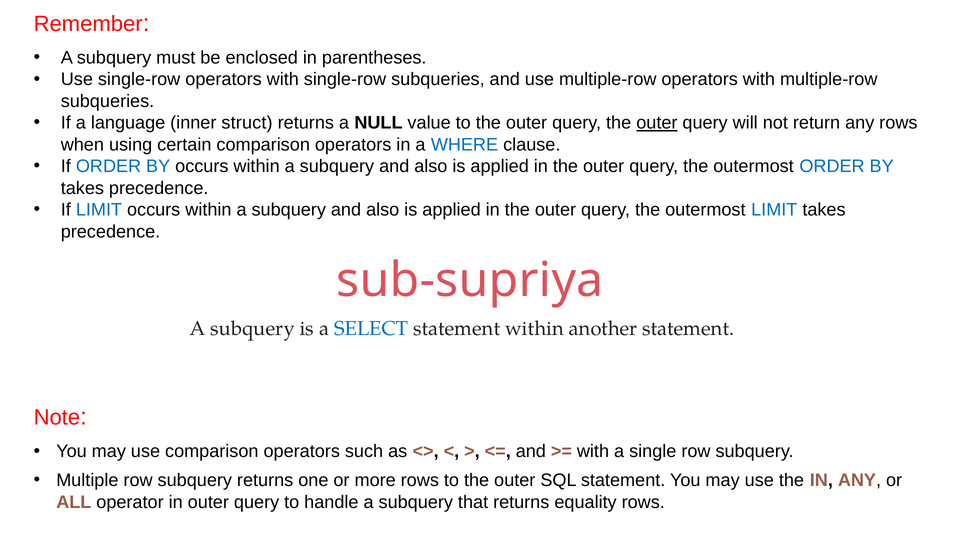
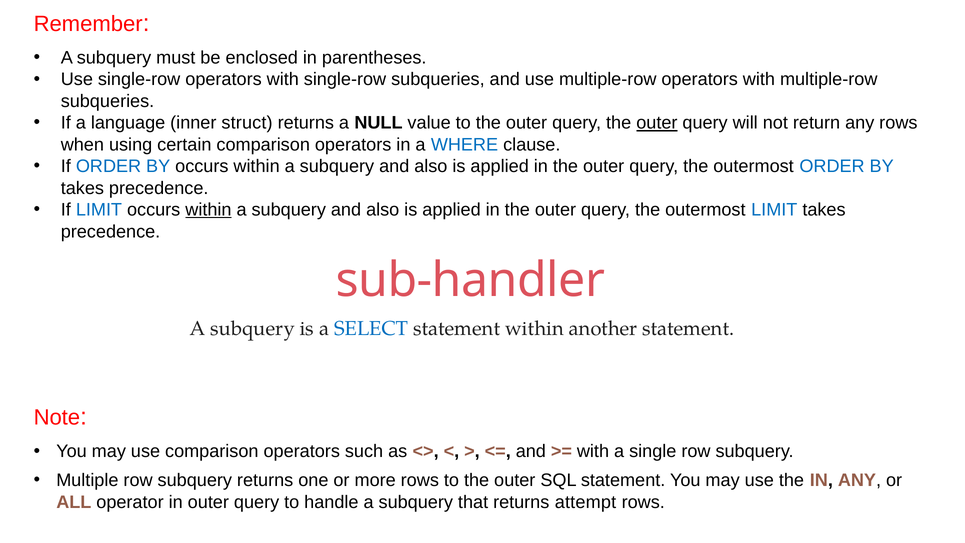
within at (208, 210) underline: none -> present
sub-supriya: sub-supriya -> sub-handler
equality: equality -> attempt
